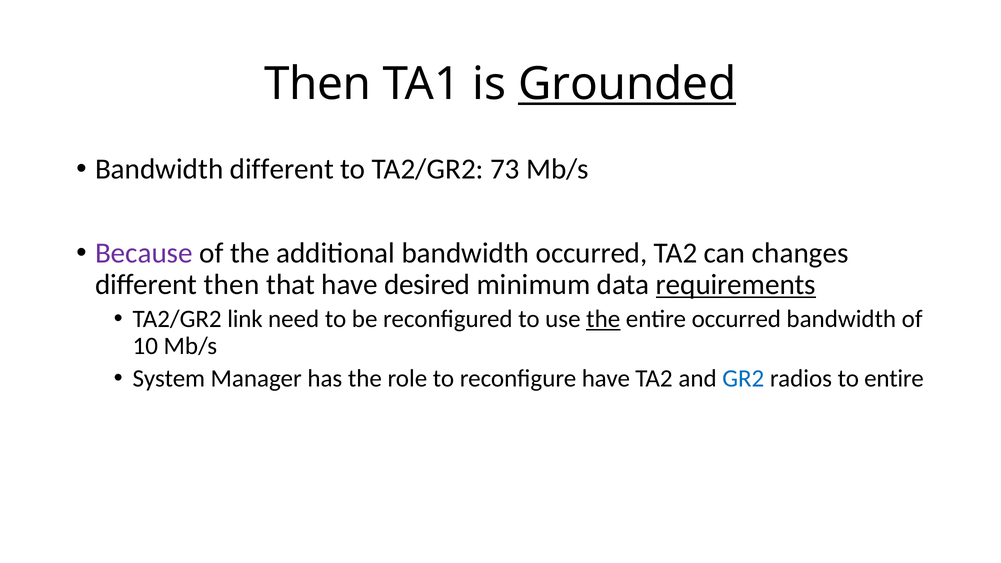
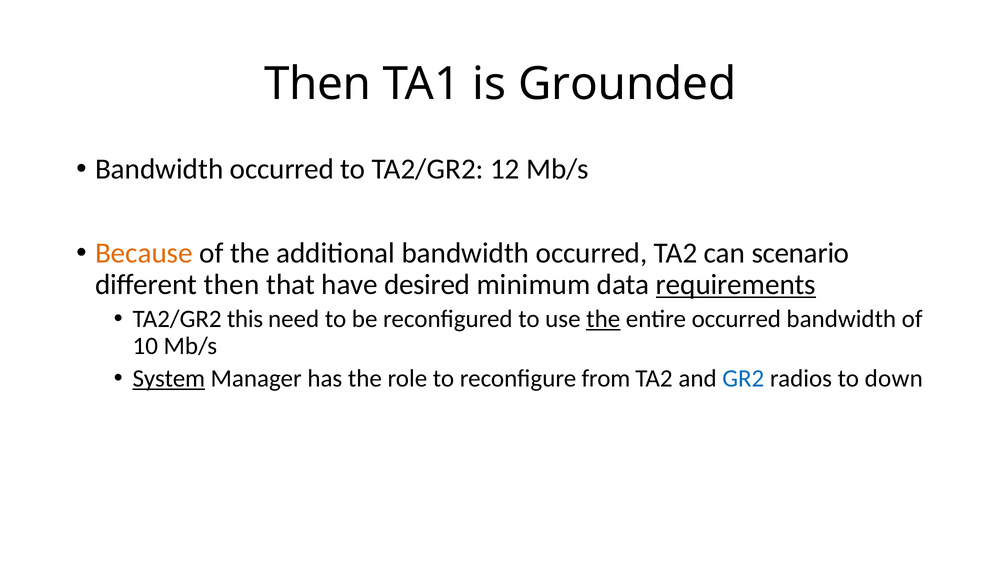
Grounded underline: present -> none
different at (282, 169): different -> occurred
73: 73 -> 12
Because colour: purple -> orange
changes: changes -> scenario
link: link -> this
System underline: none -> present
reconfigure have: have -> from
to entire: entire -> down
